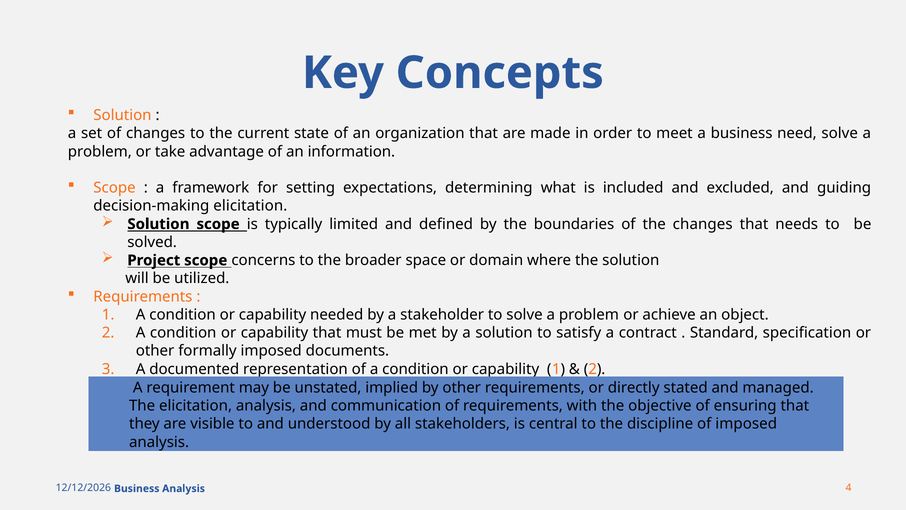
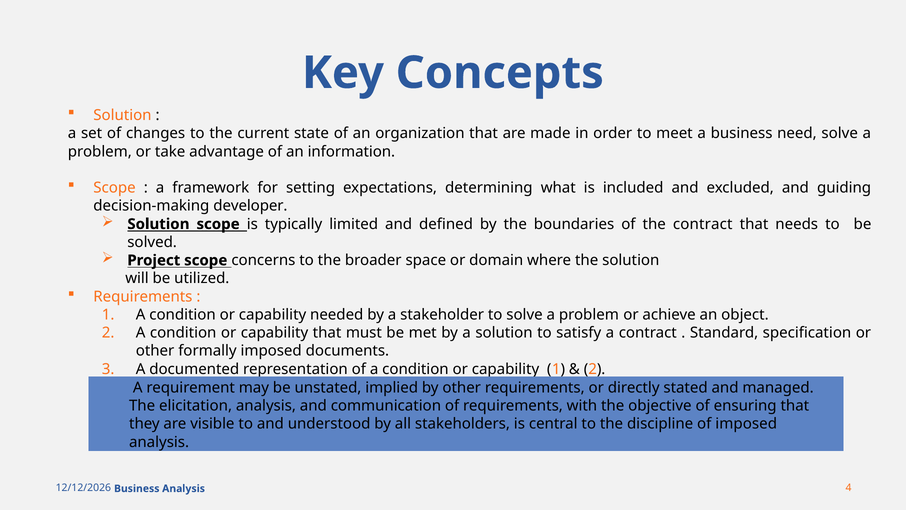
decision-making elicitation: elicitation -> developer
the changes: changes -> contract
